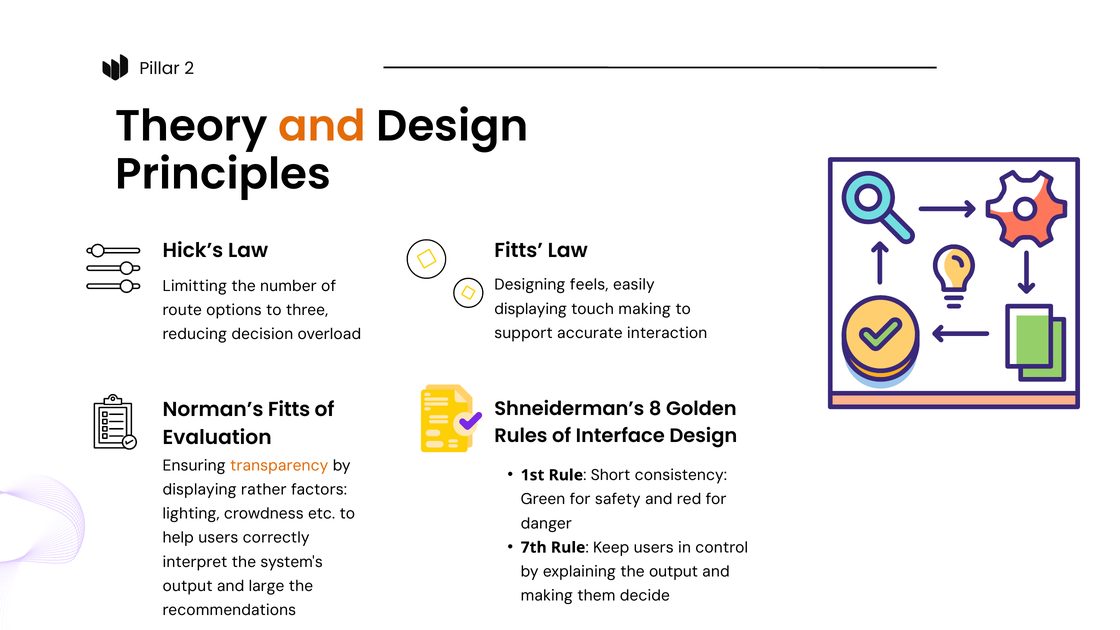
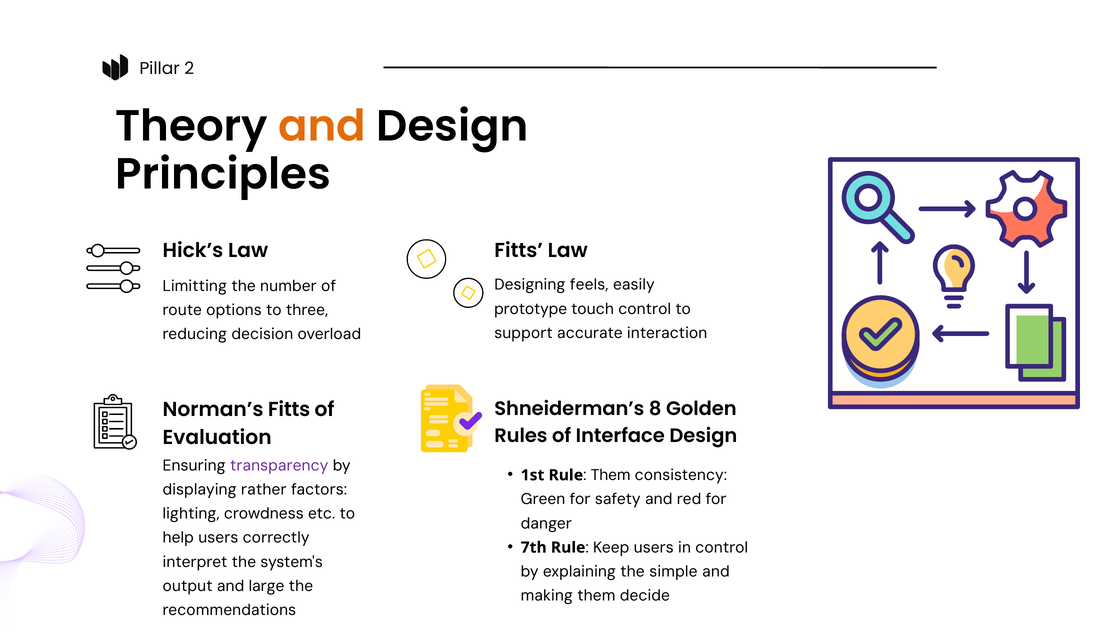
displaying at (531, 309): displaying -> prototype
touch making: making -> control
transparency colour: orange -> purple
Short at (611, 475): Short -> Them
the output: output -> simple
